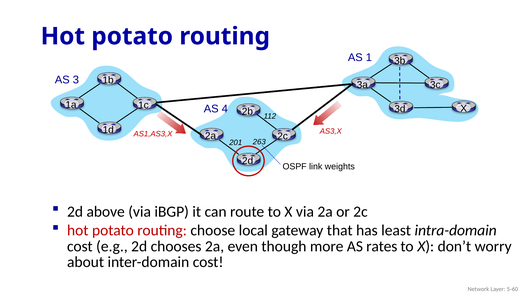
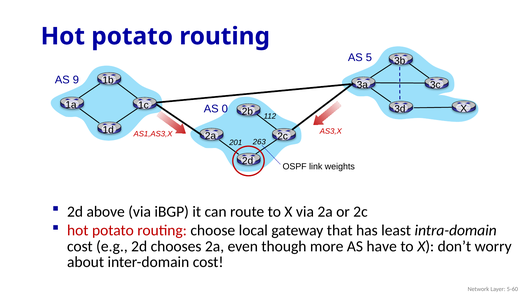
1: 1 -> 5
3: 3 -> 9
4: 4 -> 0
rates: rates -> have
